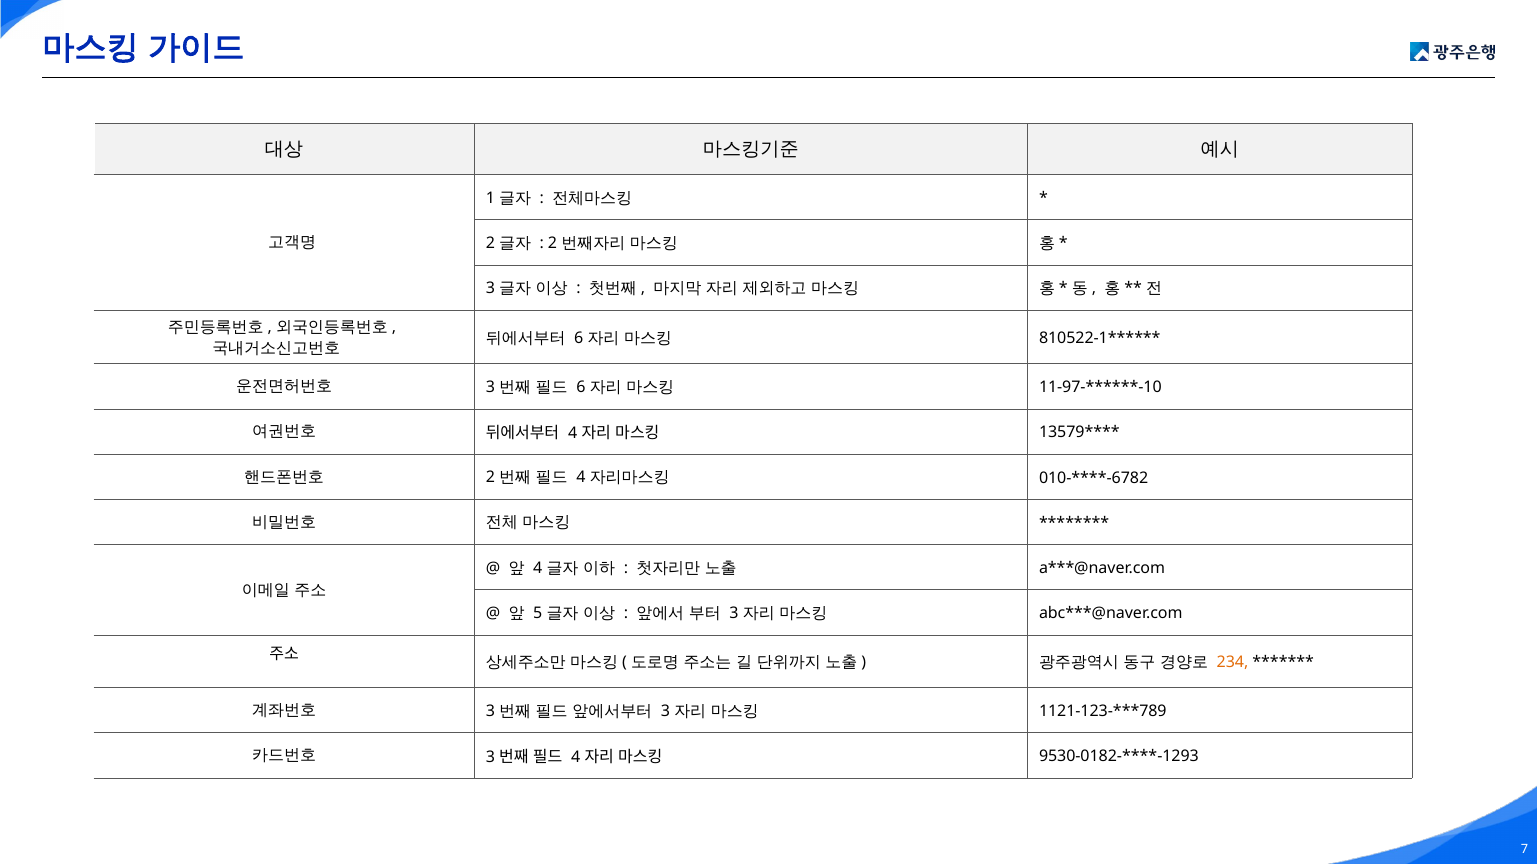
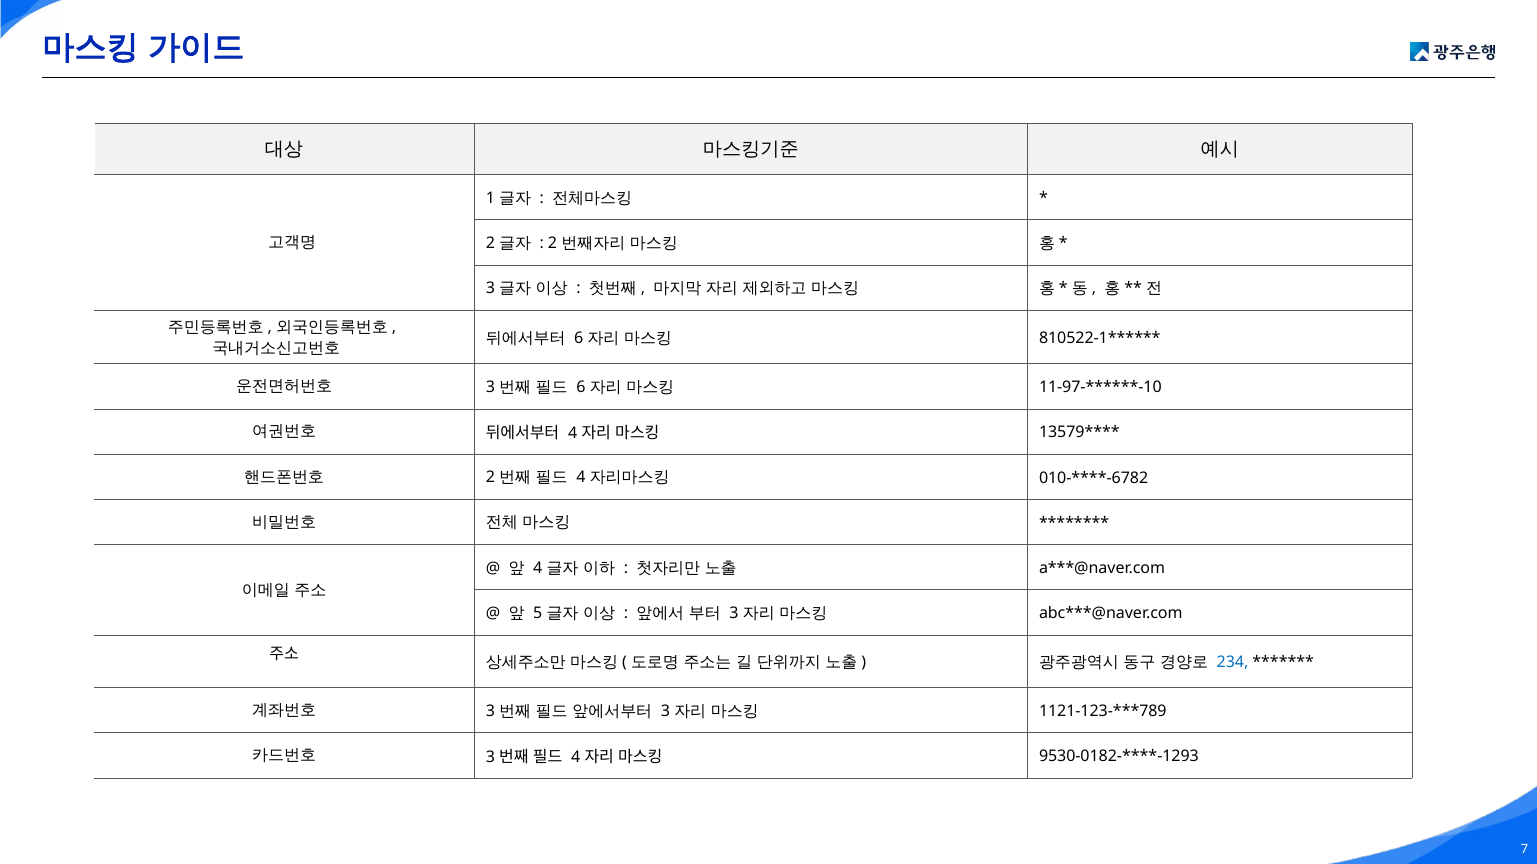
234 colour: orange -> blue
